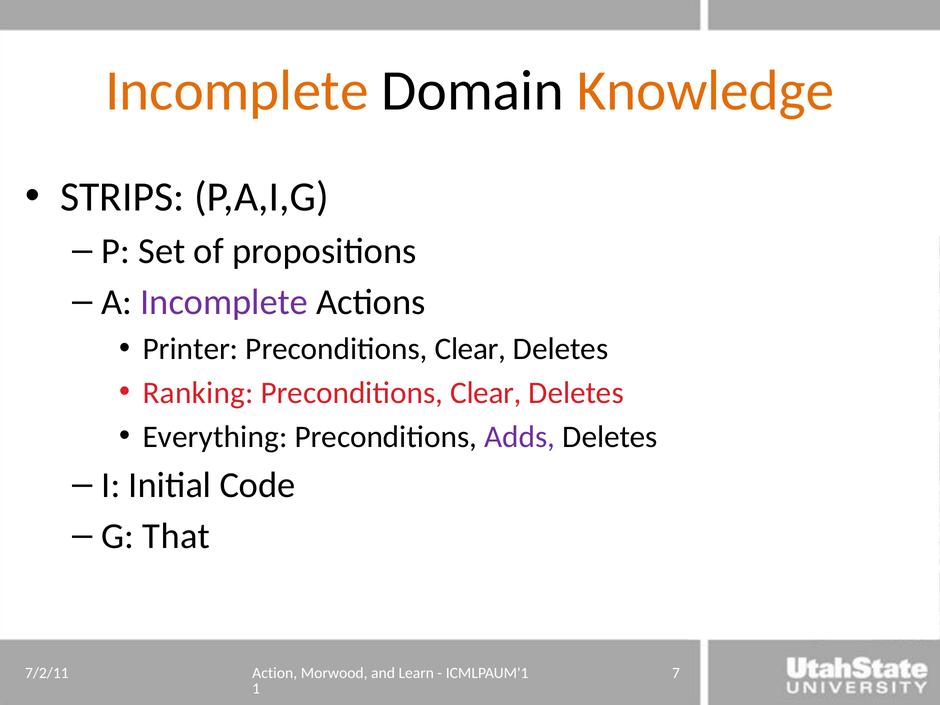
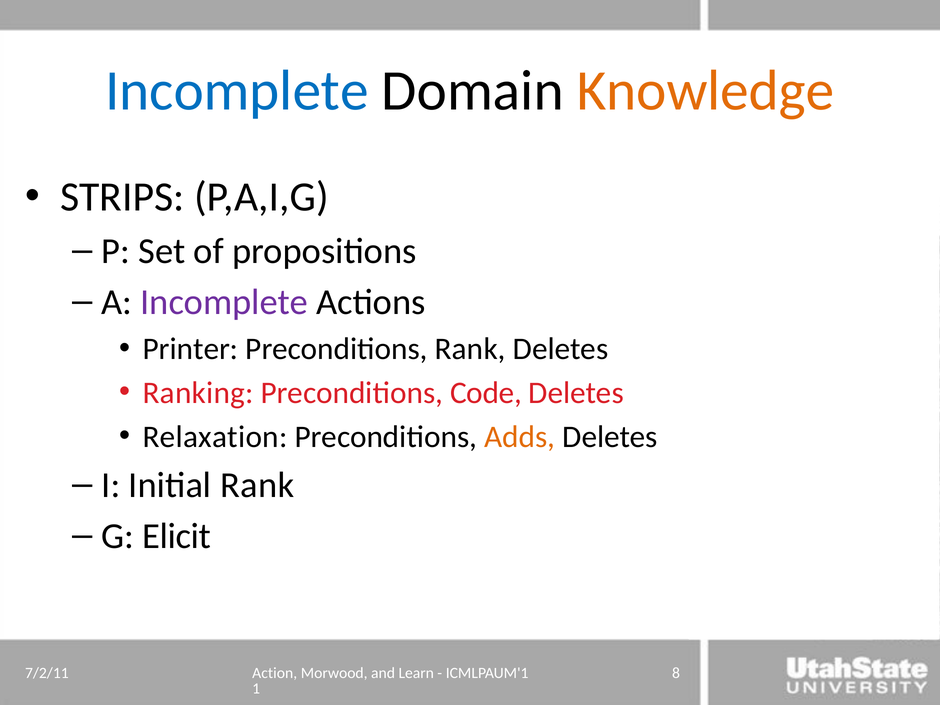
Incomplete at (237, 91) colour: orange -> blue
Clear at (470, 349): Clear -> Rank
Clear at (486, 393): Clear -> Code
Everything: Everything -> Relaxation
Adds colour: purple -> orange
Initial Code: Code -> Rank
That: That -> Elicit
7: 7 -> 8
